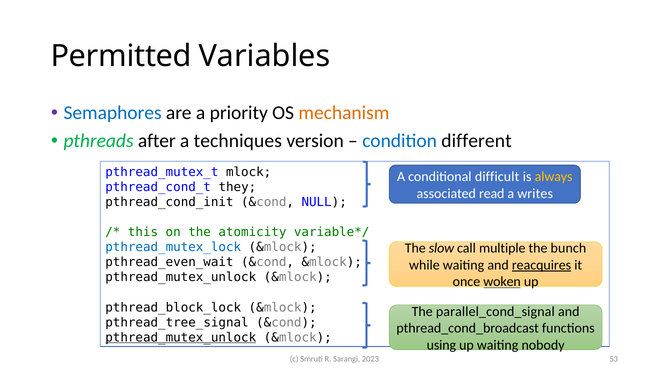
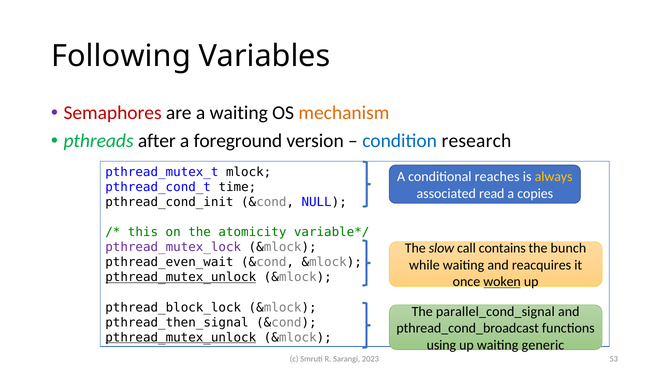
Permitted: Permitted -> Following
Semaphores colour: blue -> red
a priority: priority -> waiting
techniques: techniques -> foreground
different: different -> research
difficult: difficult -> reaches
they: they -> time
writes: writes -> copies
pthread_mutex_lock colour: blue -> purple
multiple: multiple -> contains
reacquires underline: present -> none
pthread_mutex_unlock at (181, 278) underline: none -> present
pthread_tree_signal: pthread_tree_signal -> pthread_then_signal
nobody: nobody -> generic
